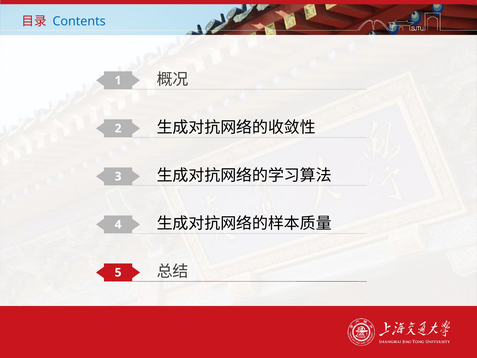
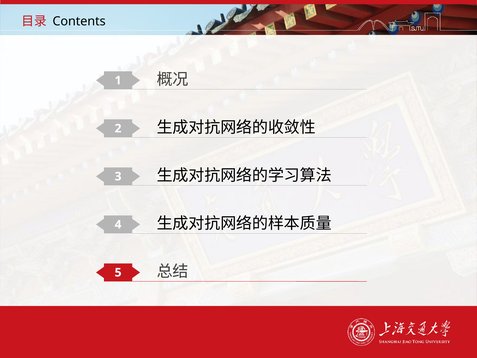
Contents colour: blue -> black
